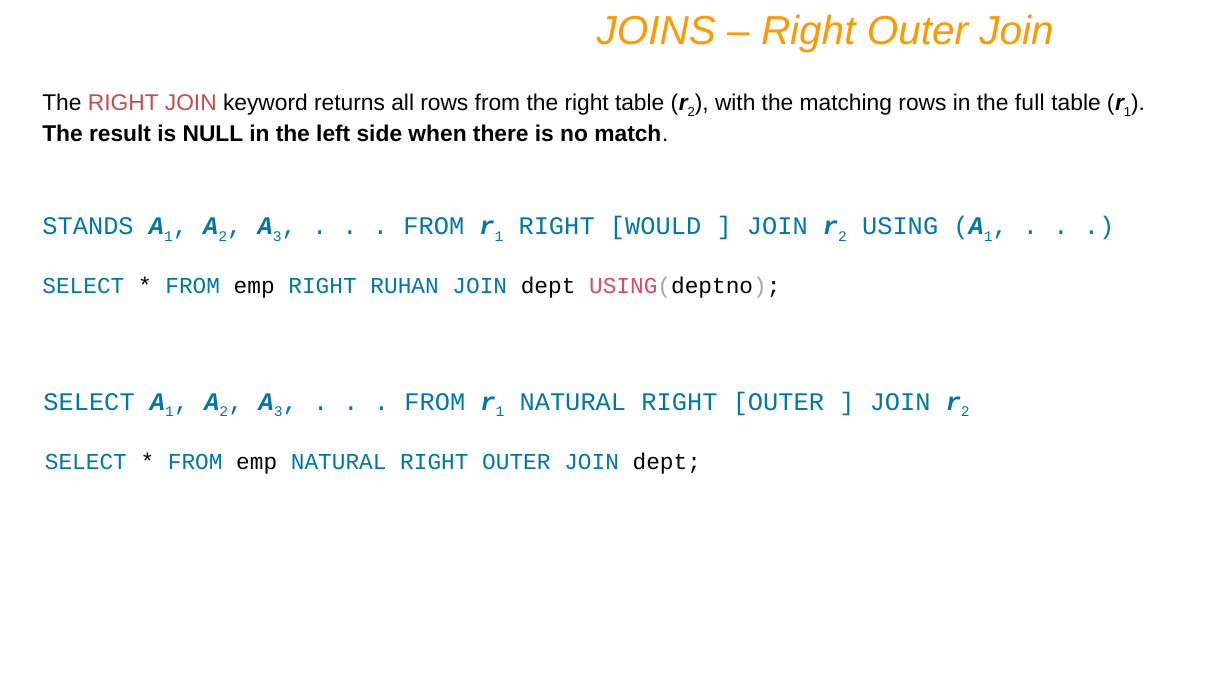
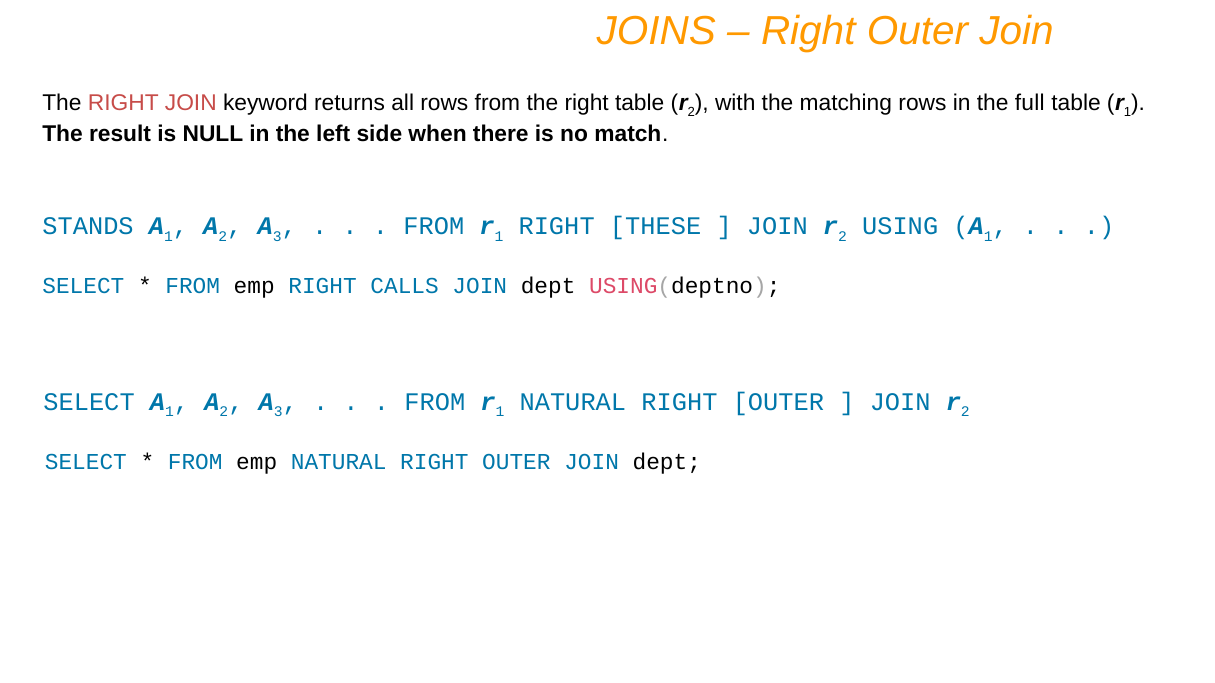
WOULD: WOULD -> THESE
RUHAN: RUHAN -> CALLS
